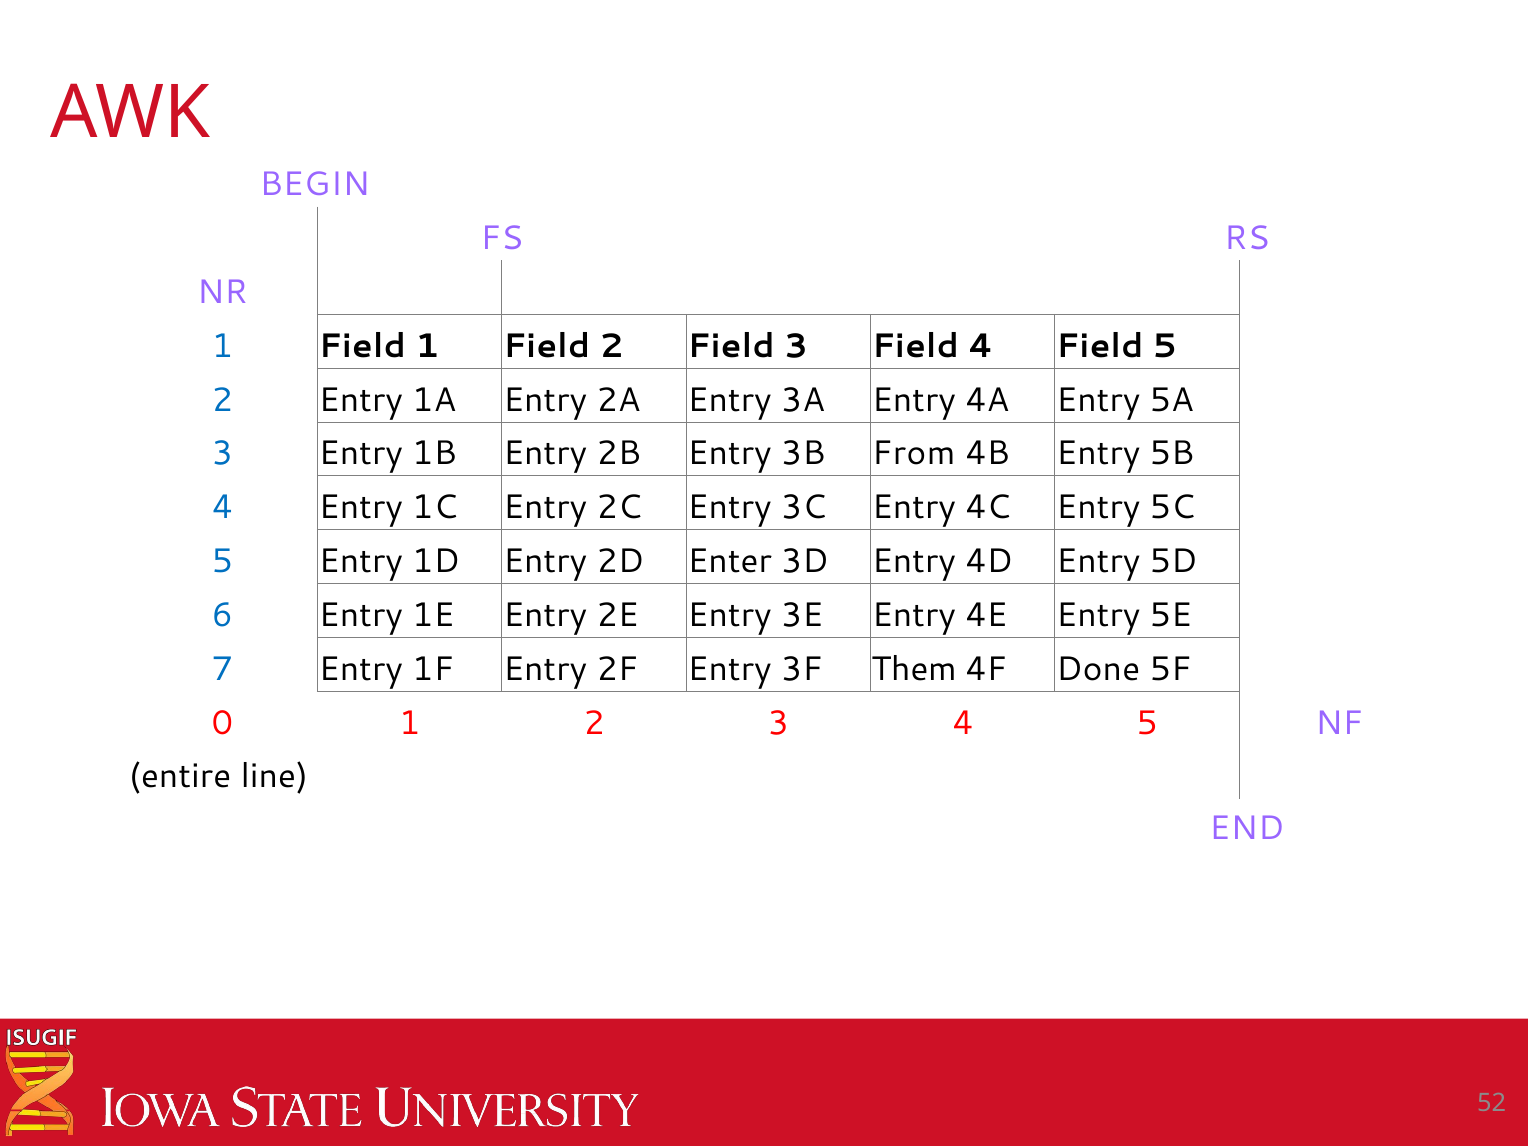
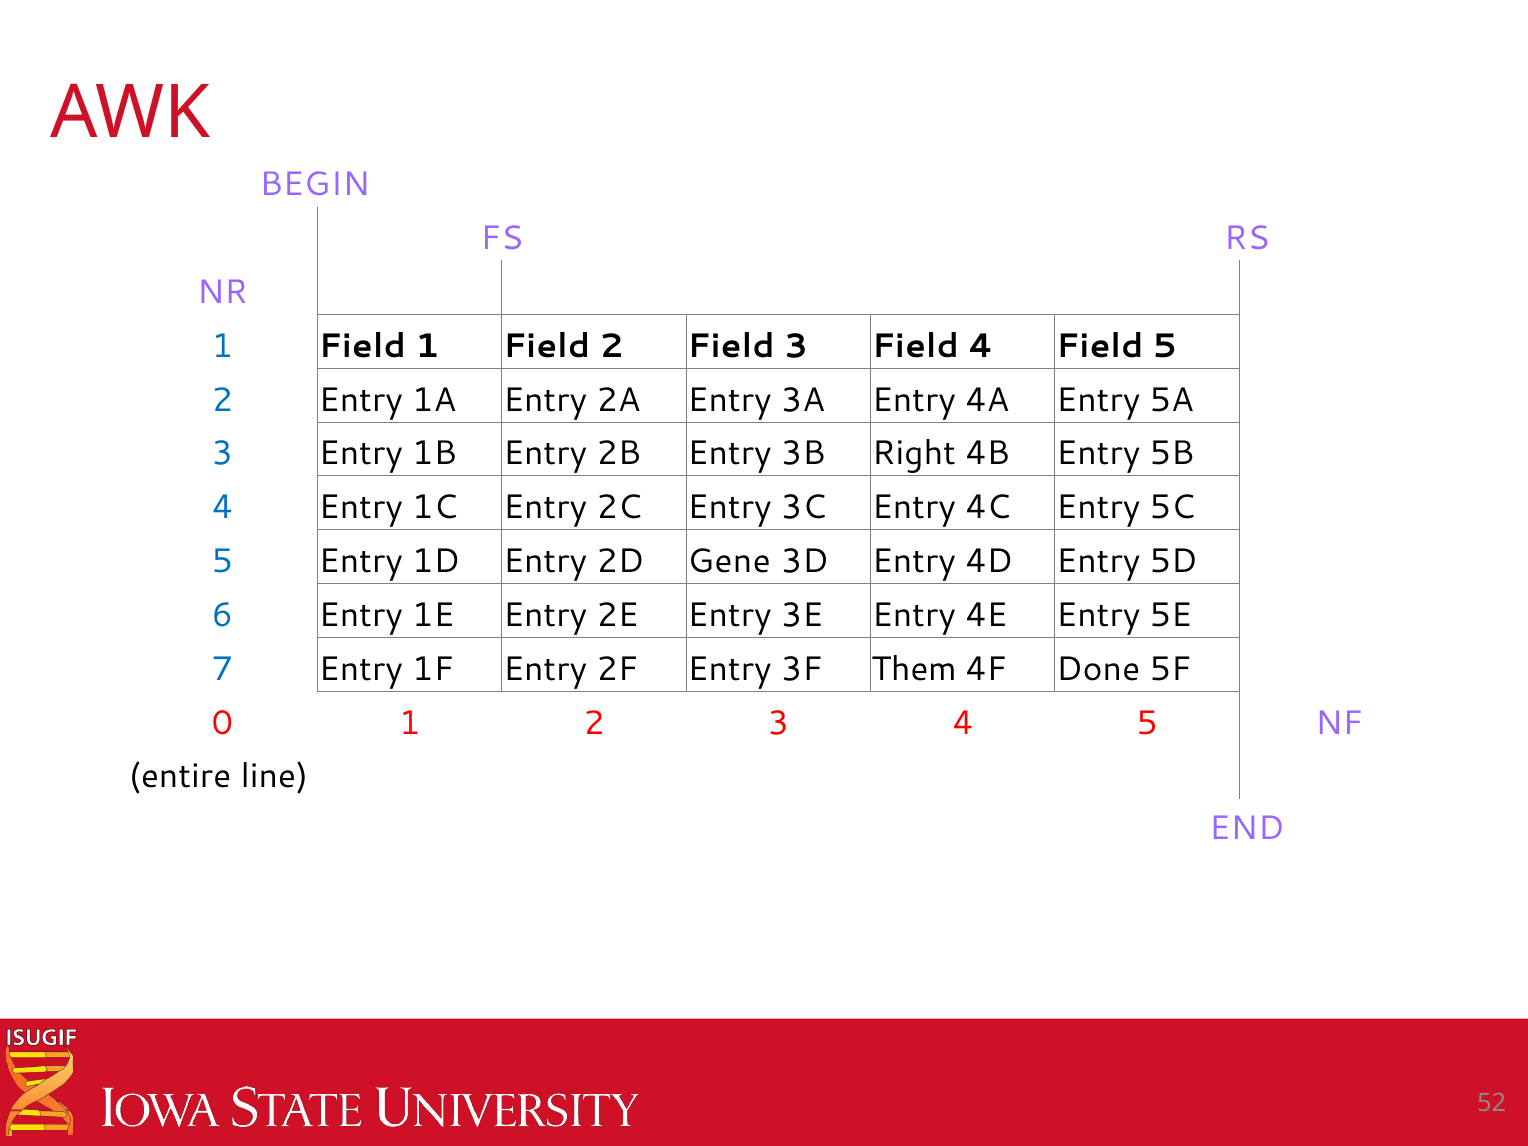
From: From -> Right
Enter: Enter -> Gene
